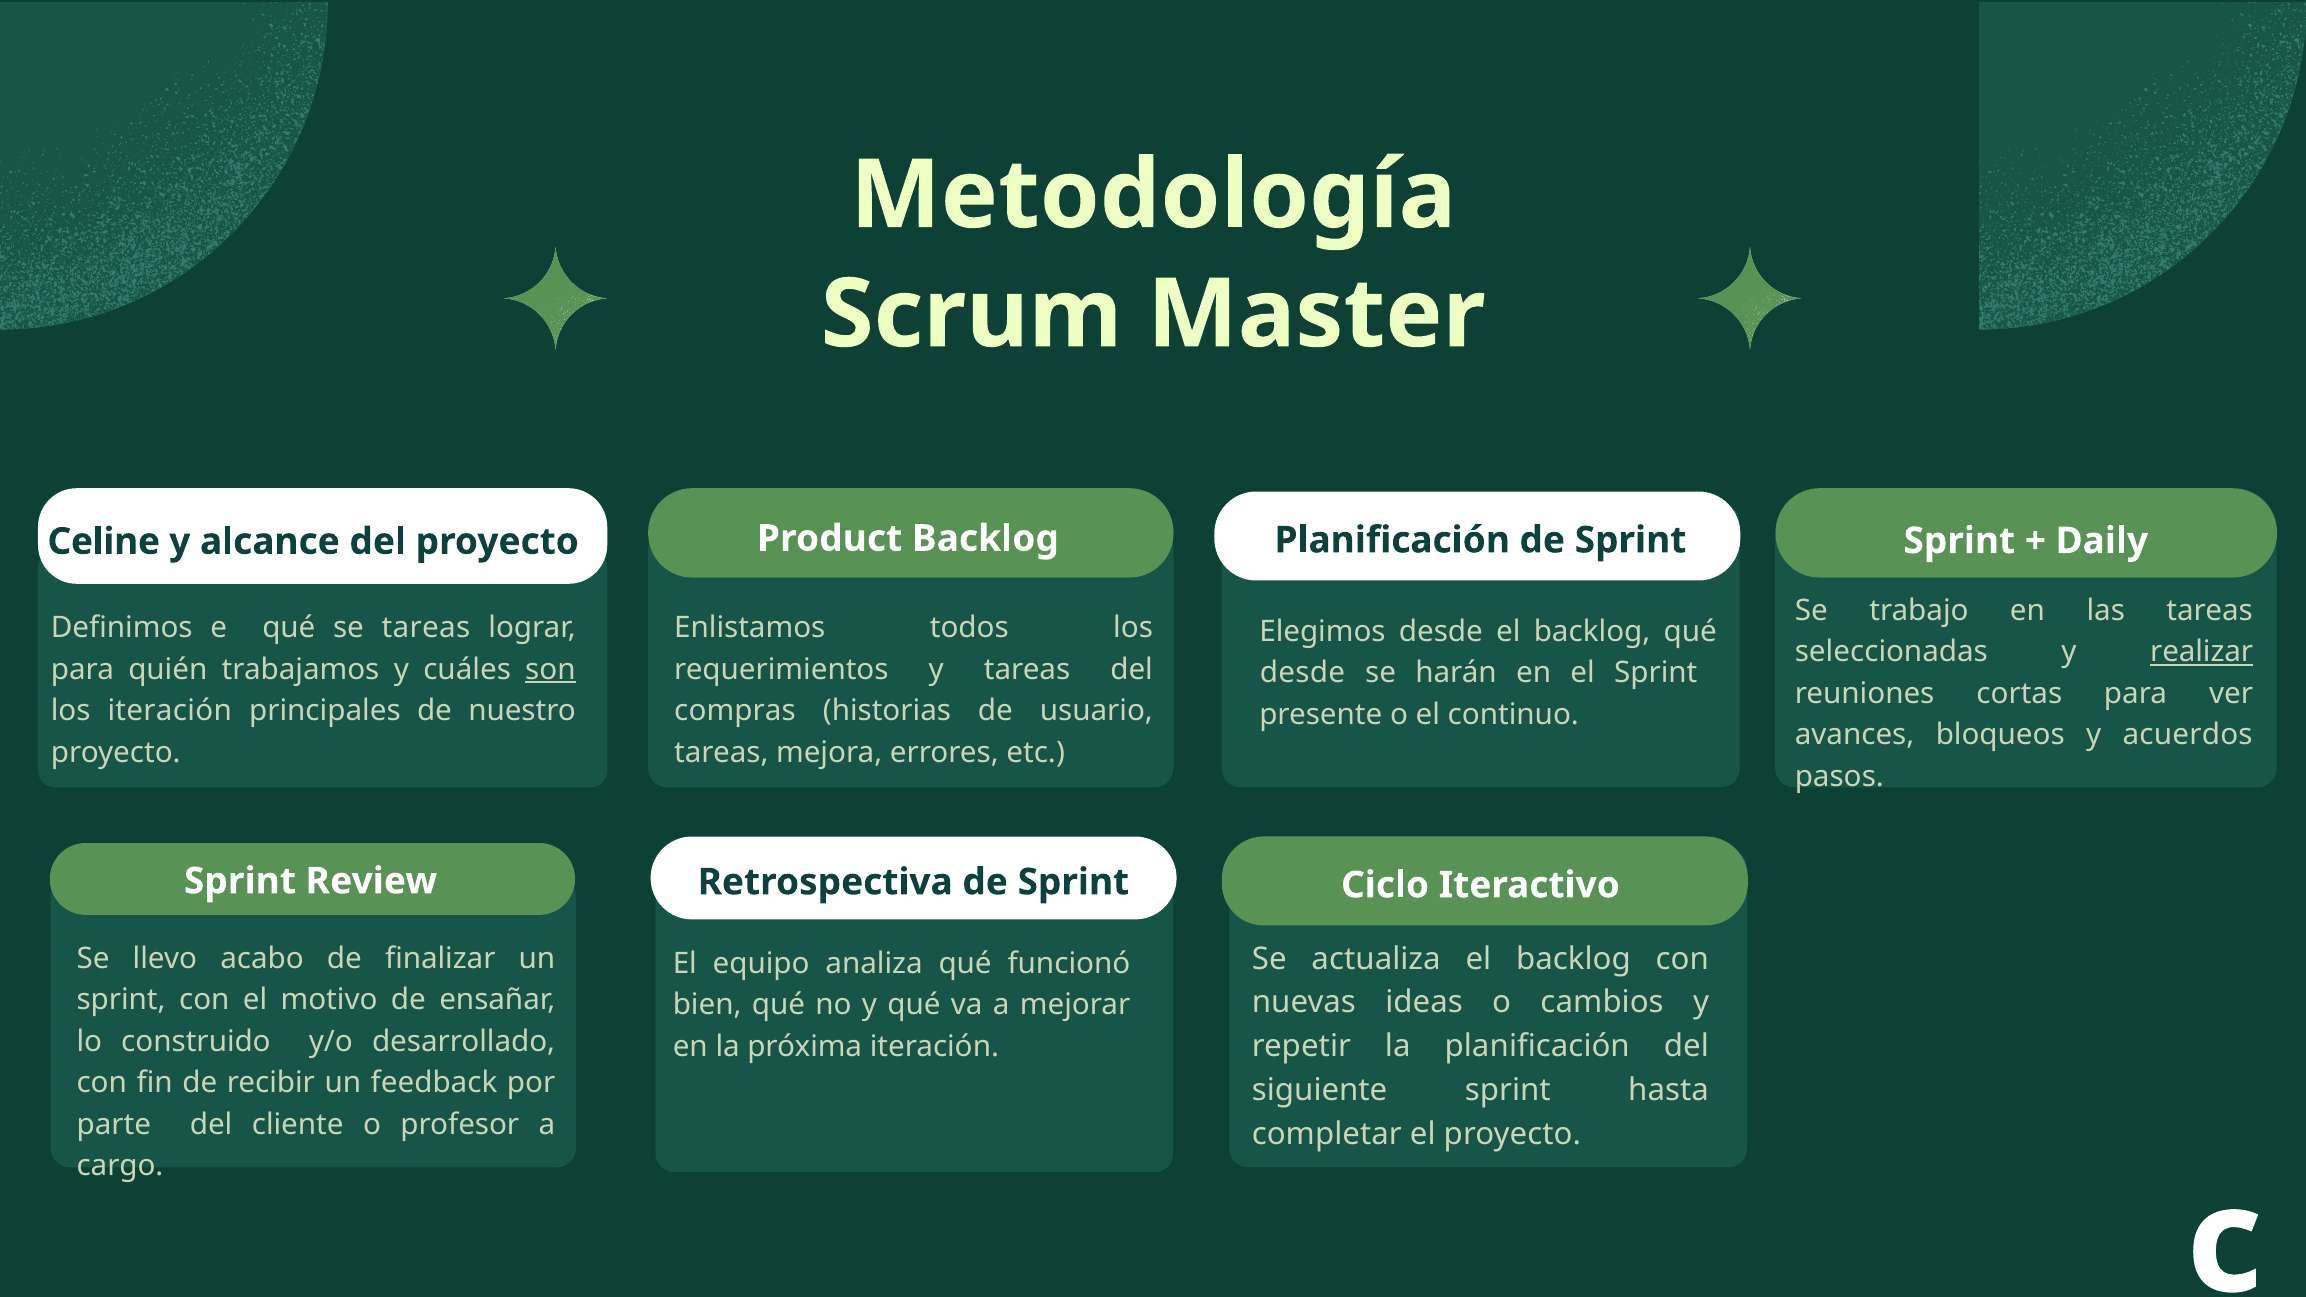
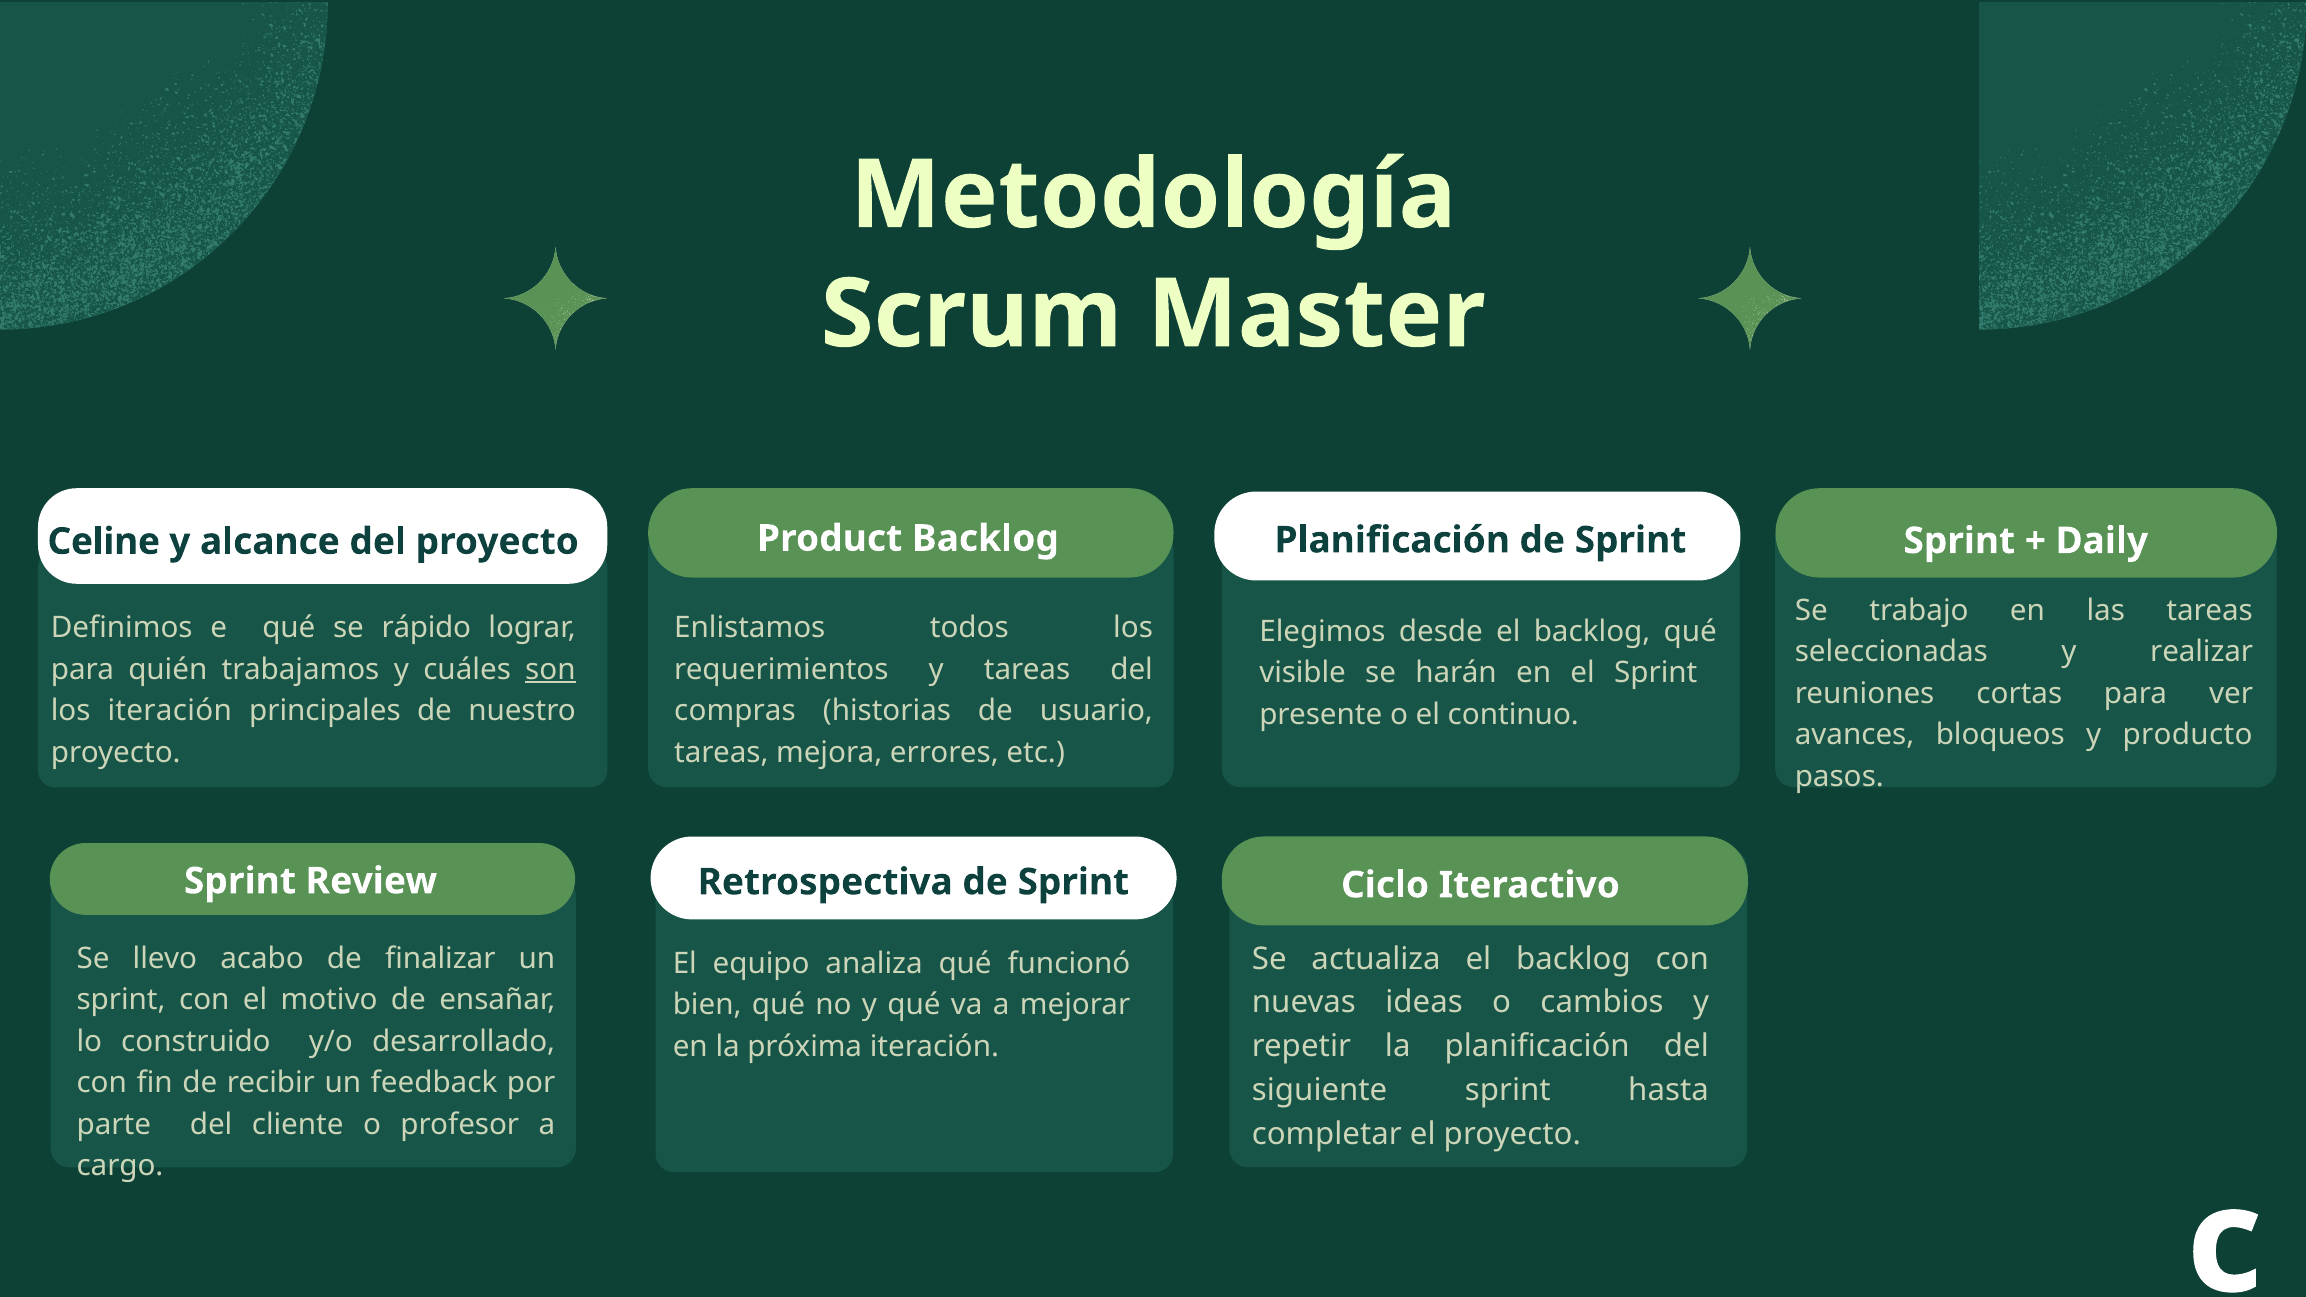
se tareas: tareas -> rápido
realizar underline: present -> none
desde at (1302, 673): desde -> visible
acuerdos: acuerdos -> producto
